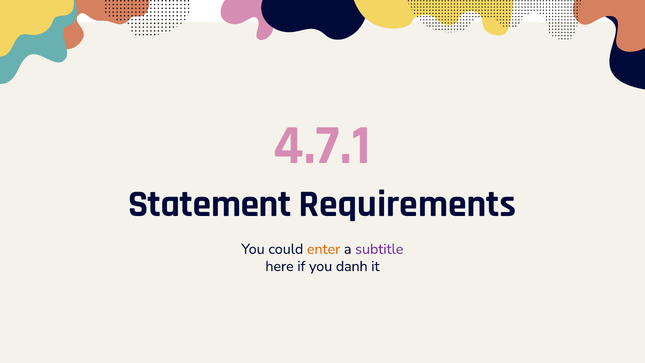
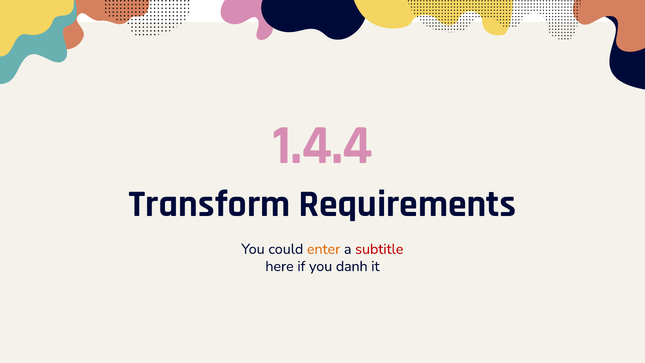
4.7.1: 4.7.1 -> 1.4.4
Statement: Statement -> Transform
subtitle colour: purple -> red
